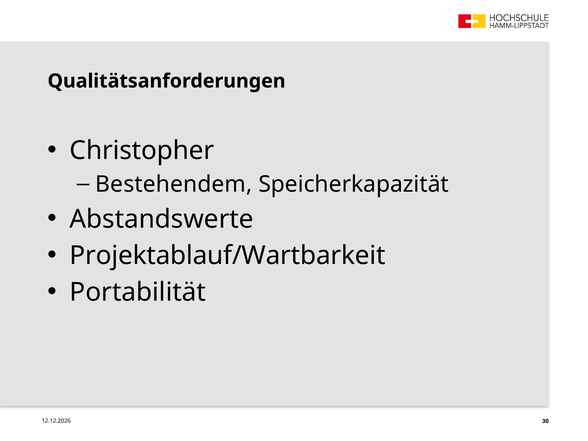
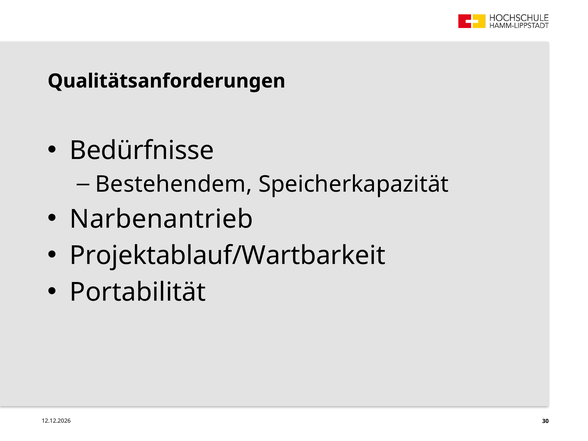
Christopher: Christopher -> Bedürfnisse
Abstandswerte: Abstandswerte -> Narbenantrieb
